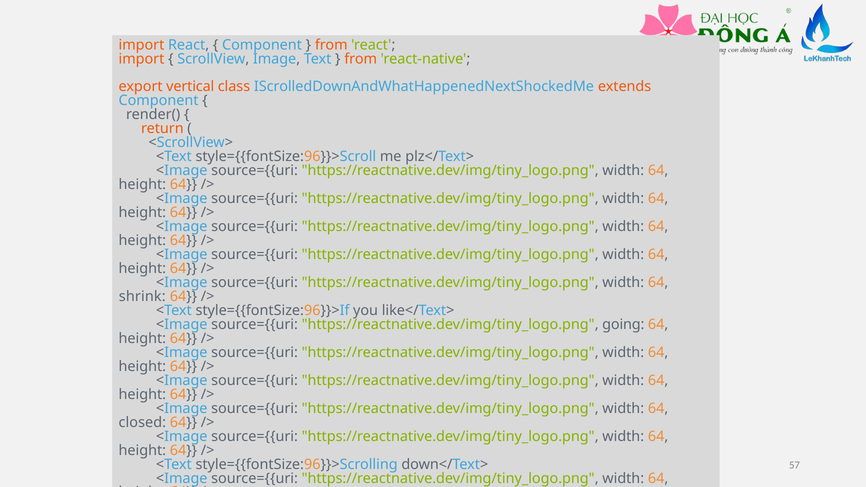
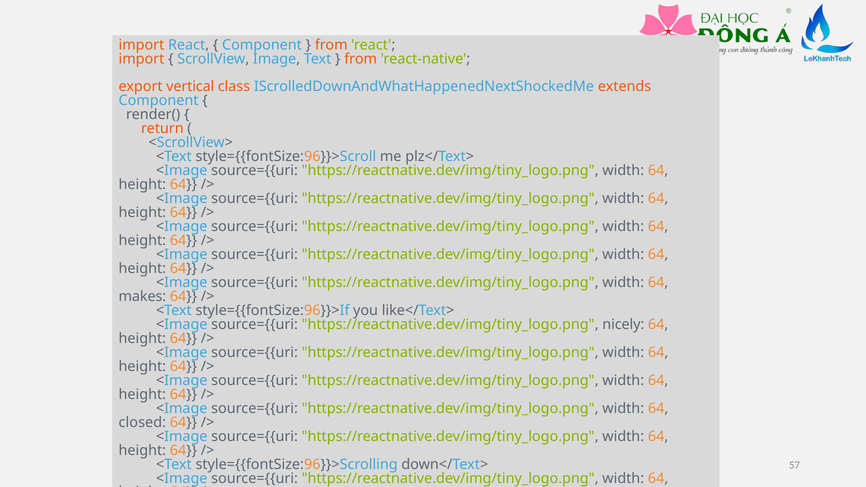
shrink: shrink -> makes
going: going -> nicely
